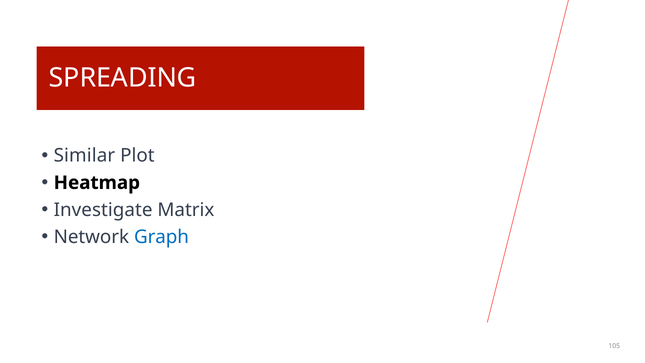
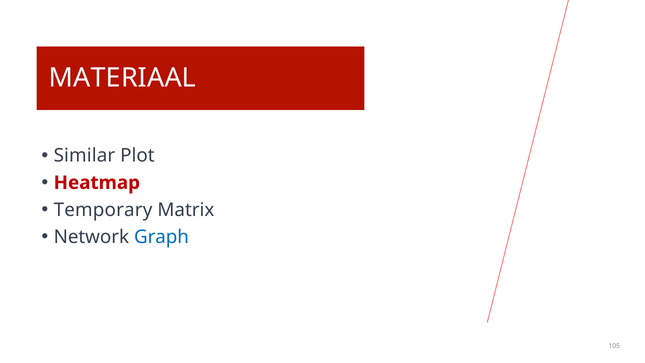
SPREADING: SPREADING -> MATERIAAL
Heatmap colour: black -> red
Investigate: Investigate -> Temporary
